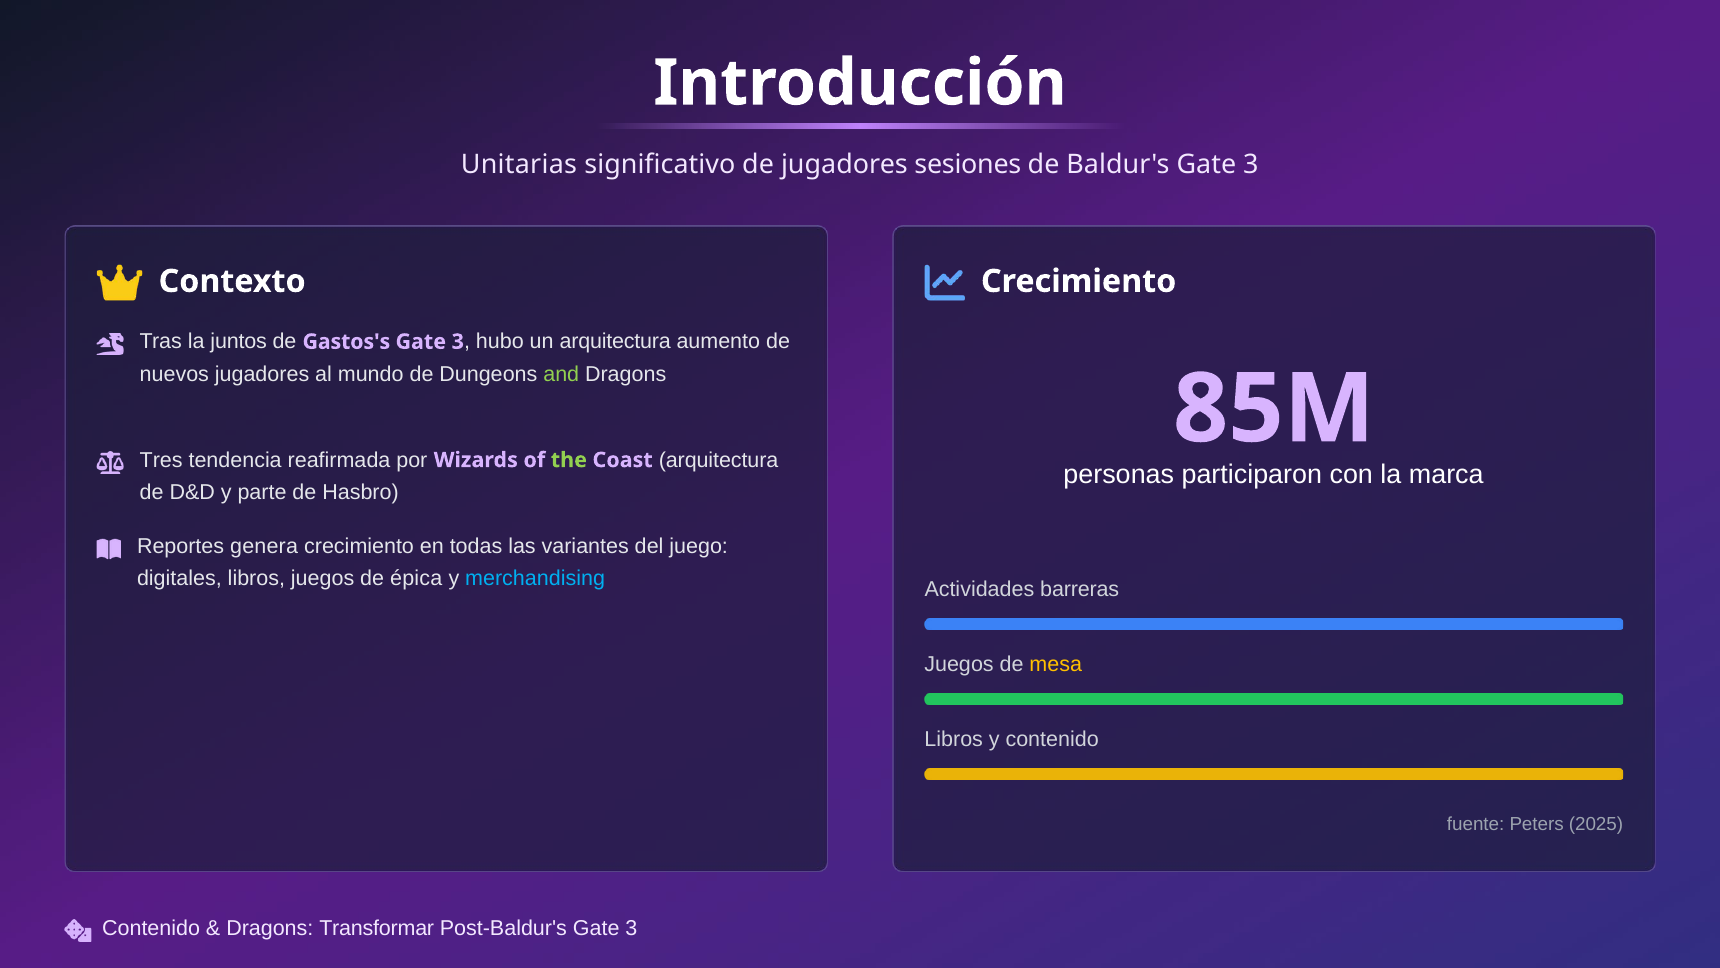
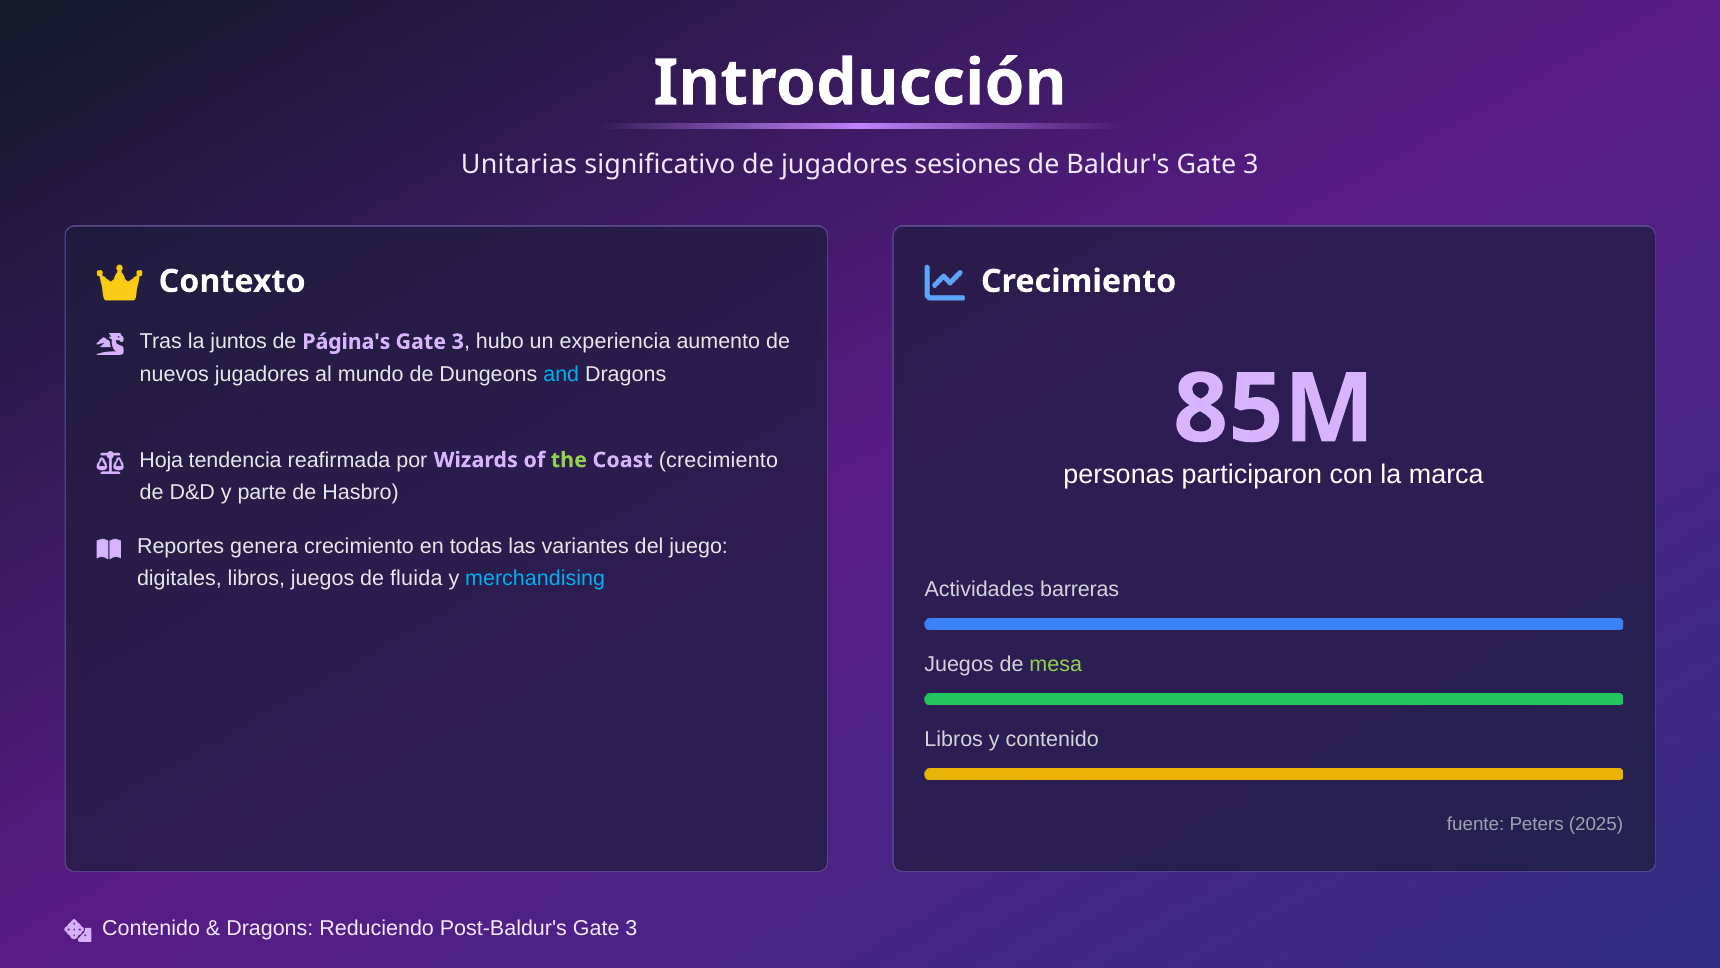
Gastos's: Gastos's -> Página's
un arquitectura: arquitectura -> experiencia
and colour: light green -> light blue
Tres: Tres -> Hoja
Coast arquitectura: arquitectura -> crecimiento
épica: épica -> fluida
mesa colour: yellow -> light green
Transformar: Transformar -> Reduciendo
